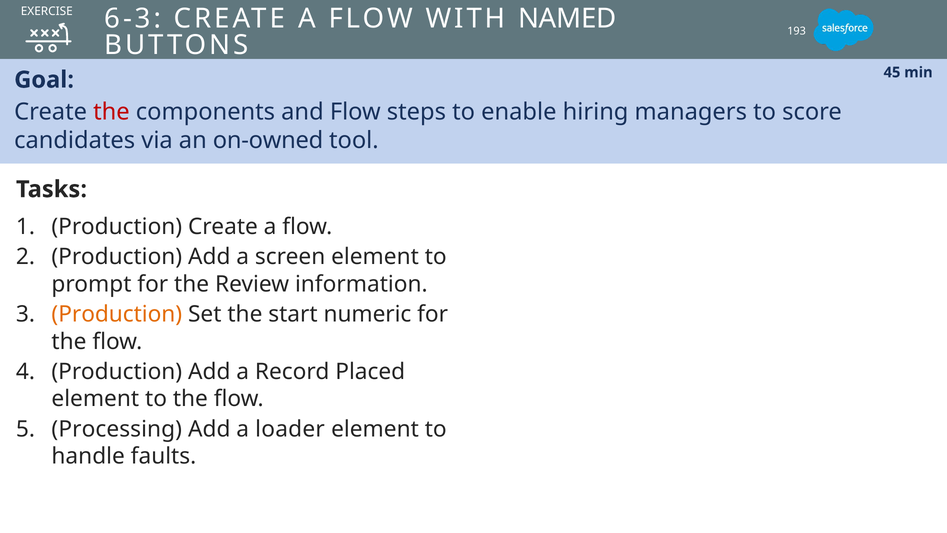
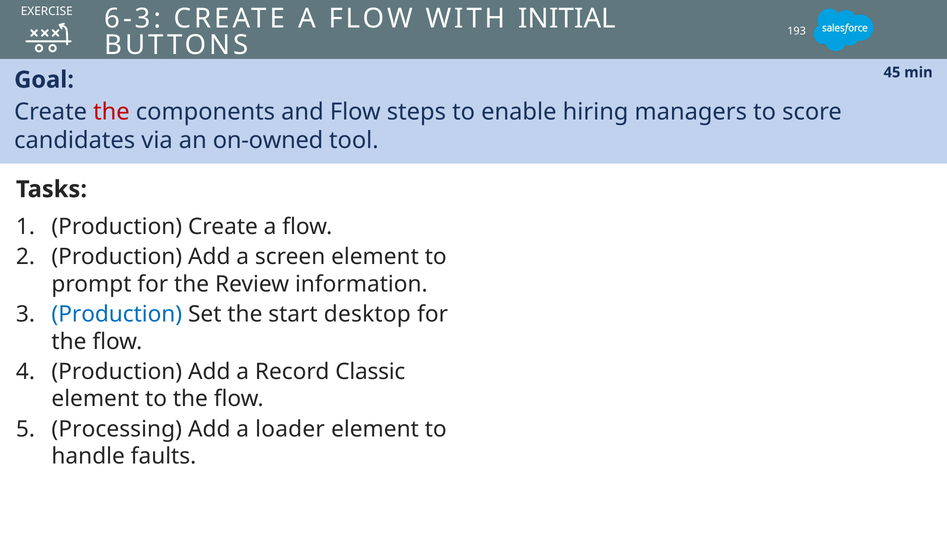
NAMED: NAMED -> INITIAL
Production at (117, 314) colour: orange -> blue
numeric: numeric -> desktop
Placed: Placed -> Classic
